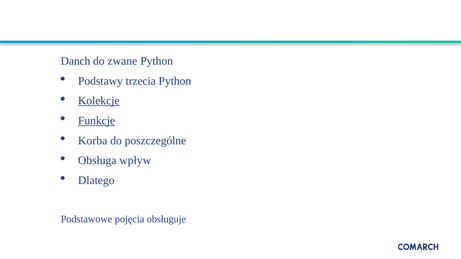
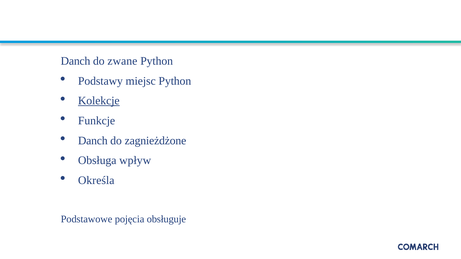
trzecia: trzecia -> miejsc
Funkcje underline: present -> none
Korba at (93, 141): Korba -> Danch
poszczególne: poszczególne -> zagnieżdżone
Dlatego: Dlatego -> Określa
